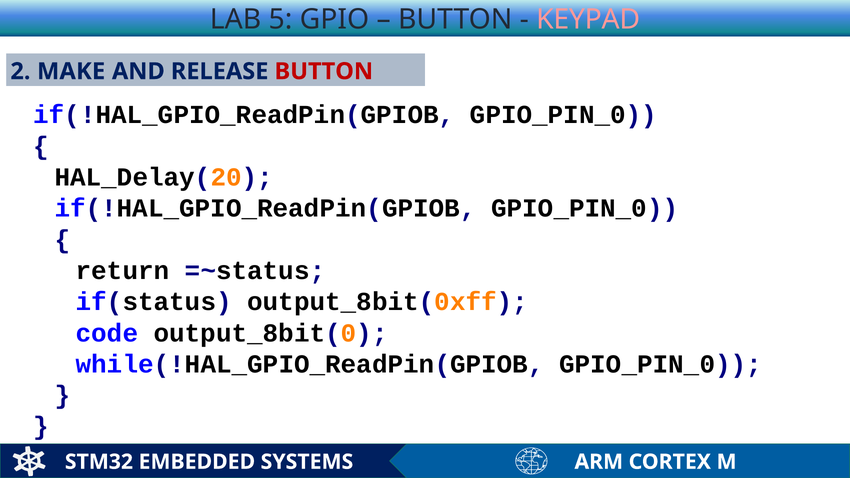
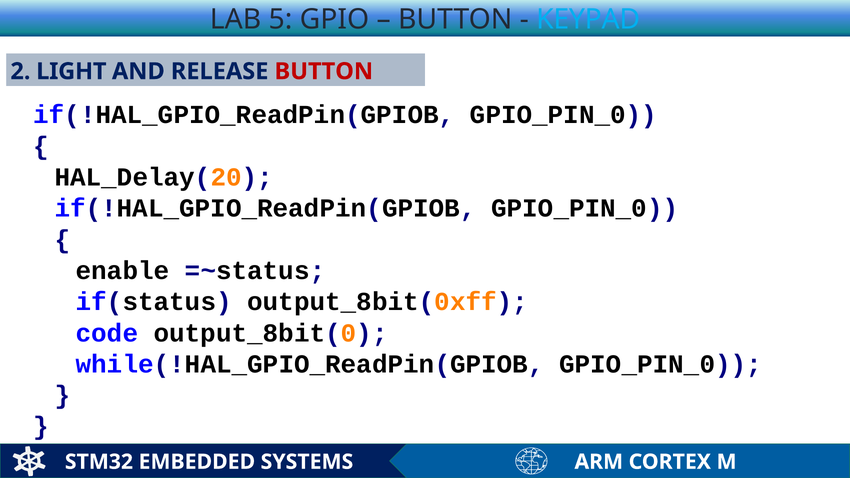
KEYPAD colour: pink -> light blue
MAKE: MAKE -> LIGHT
return: return -> enable
